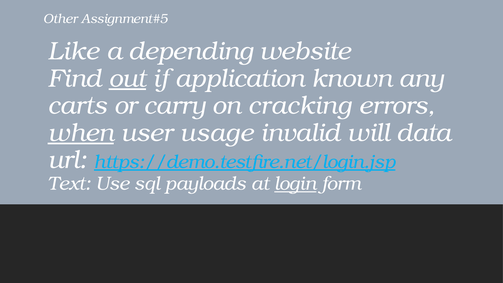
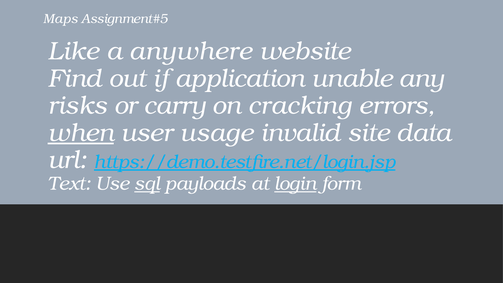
Other: Other -> Maps
depending: depending -> anywhere
out underline: present -> none
known: known -> unable
carts: carts -> risks
will: will -> site
sql underline: none -> present
